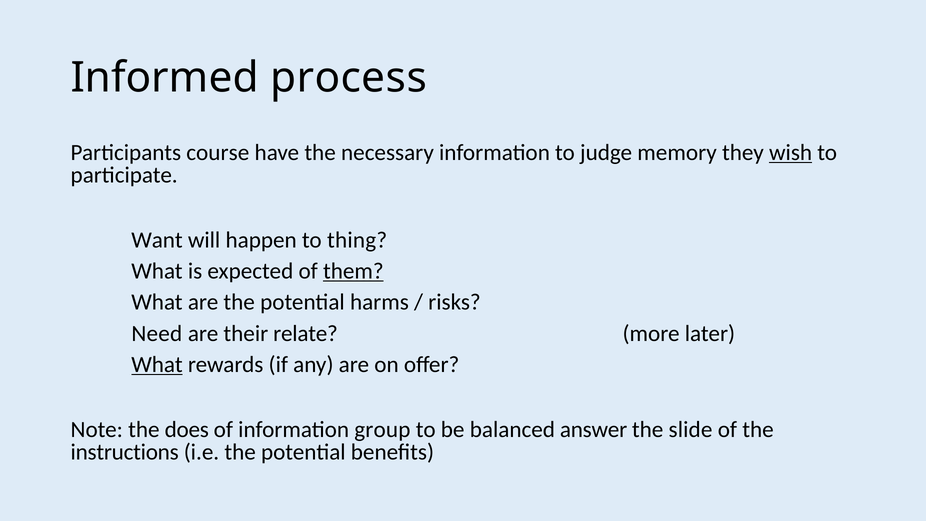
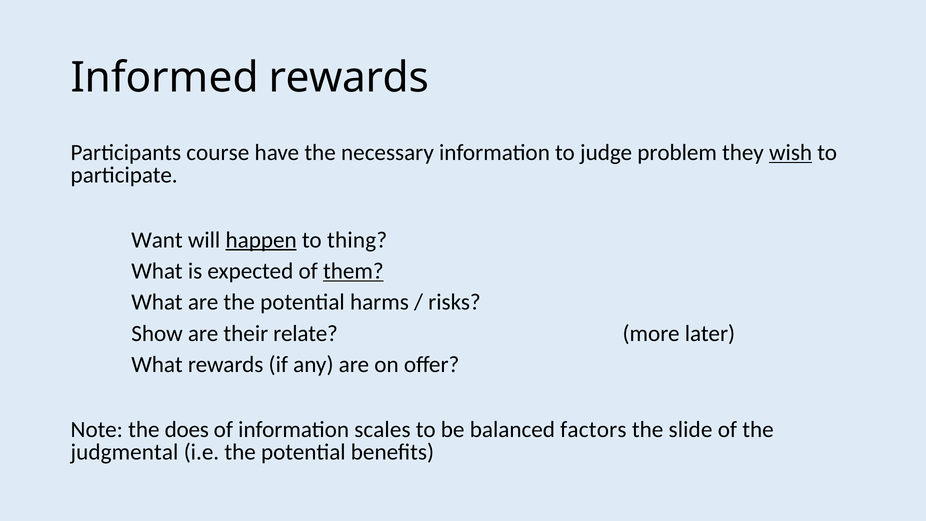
Informed process: process -> rewards
memory: memory -> problem
happen underline: none -> present
Need: Need -> Show
What at (157, 364) underline: present -> none
group: group -> scales
answer: answer -> factors
instructions: instructions -> judgmental
